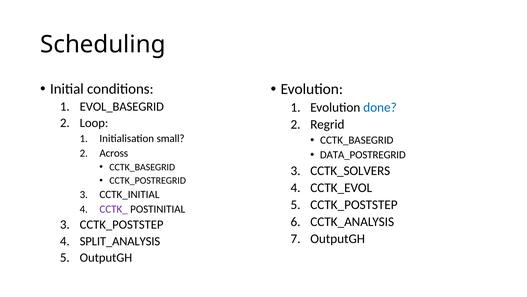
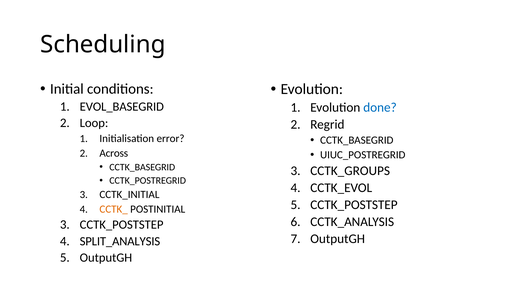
small: small -> error
DATA_POSTREGRID: DATA_POSTREGRID -> UIUC_POSTREGRID
CCTK_SOLVERS: CCTK_SOLVERS -> CCTK_GROUPS
CCTK_ colour: purple -> orange
